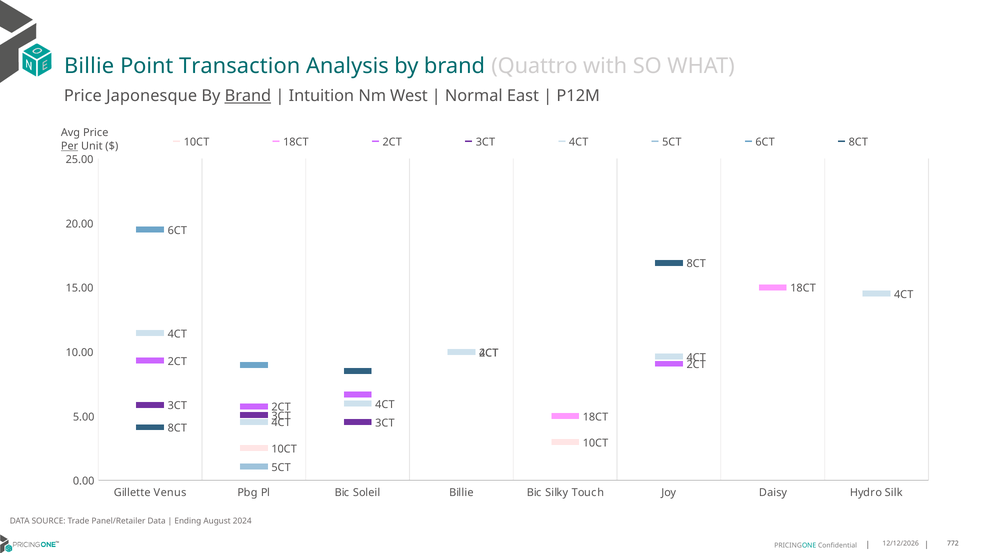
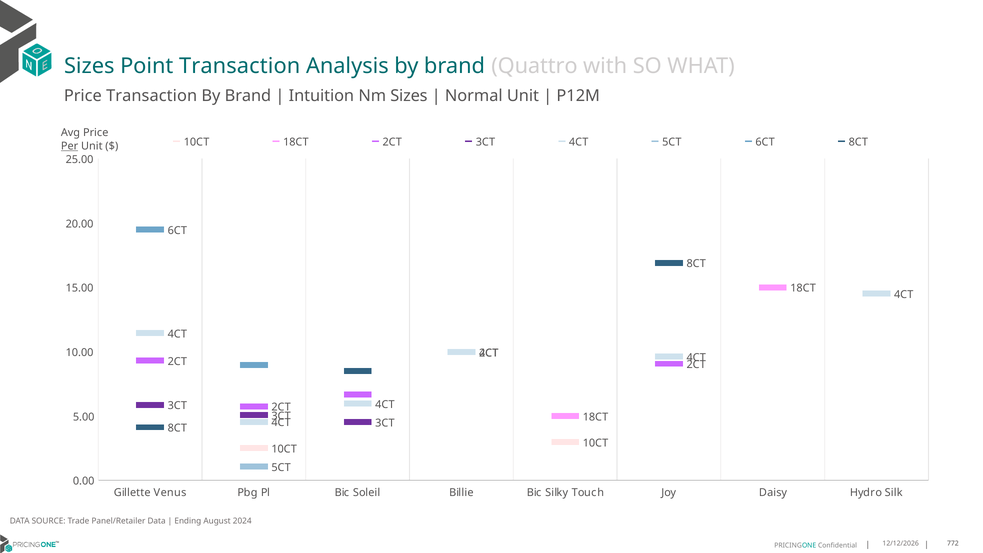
Billie at (89, 66): Billie -> Sizes
Price Japonesque: Japonesque -> Transaction
Brand at (248, 96) underline: present -> none
Nm West: West -> Sizes
Normal East: East -> Unit
